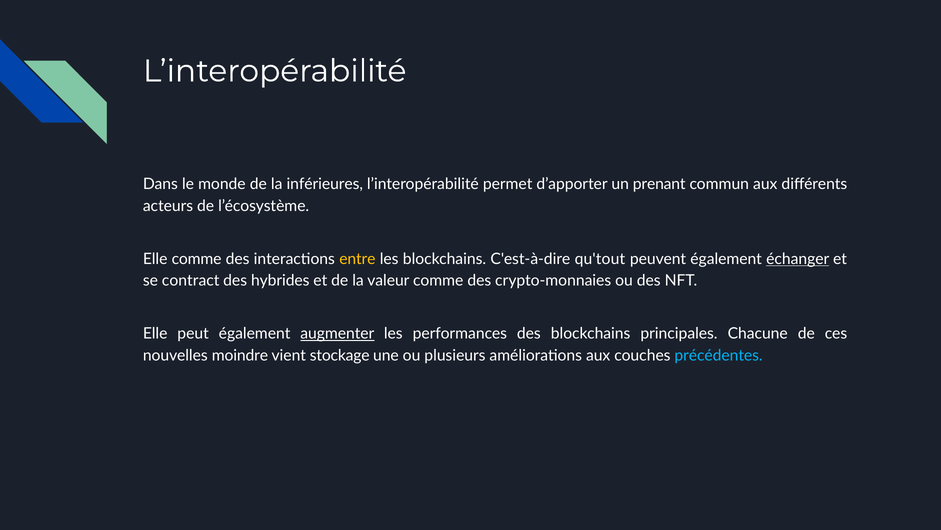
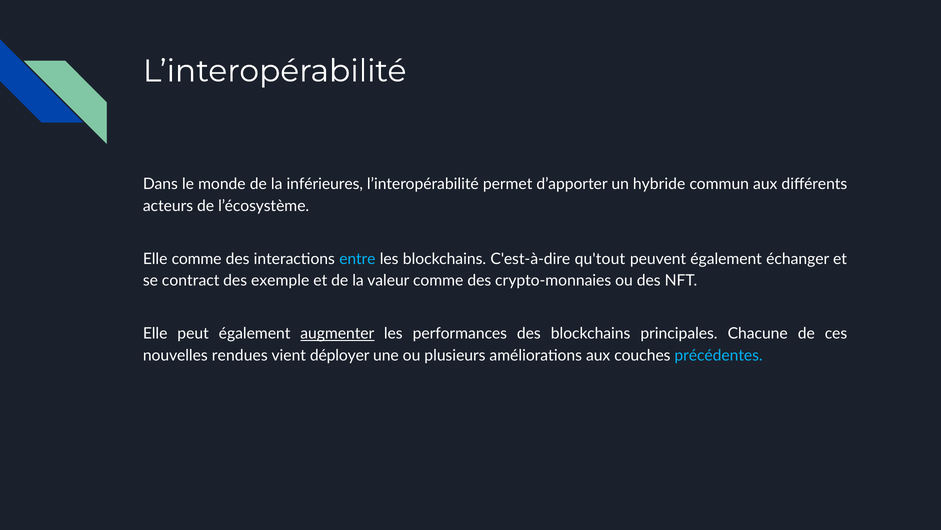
prenant: prenant -> hybride
entre colour: yellow -> light blue
échanger underline: present -> none
hybrides: hybrides -> exemple
moindre: moindre -> rendues
stockage: stockage -> déployer
